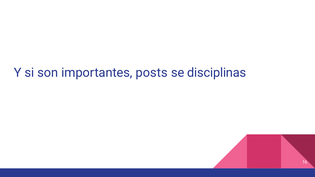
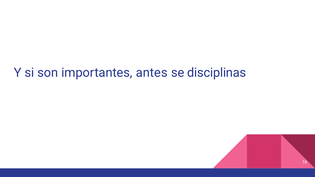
posts: posts -> antes
